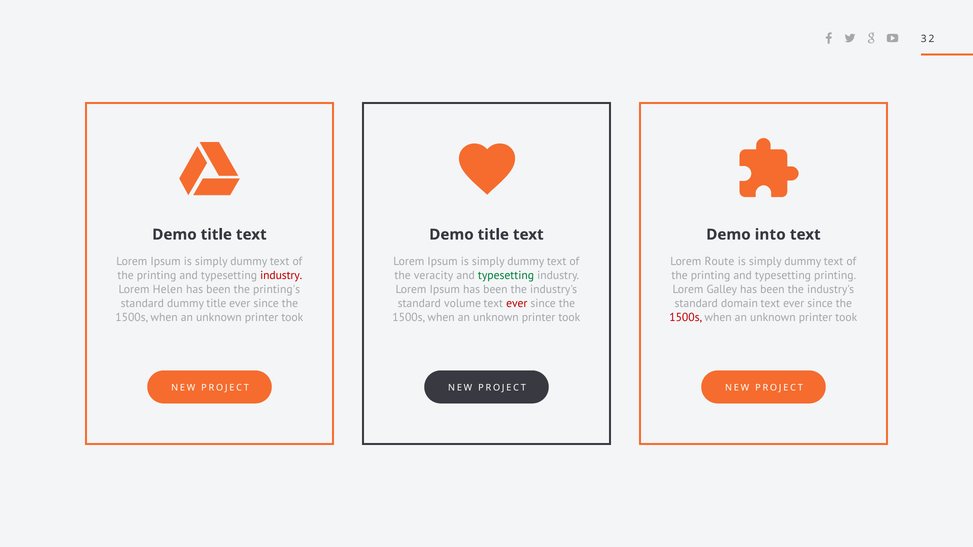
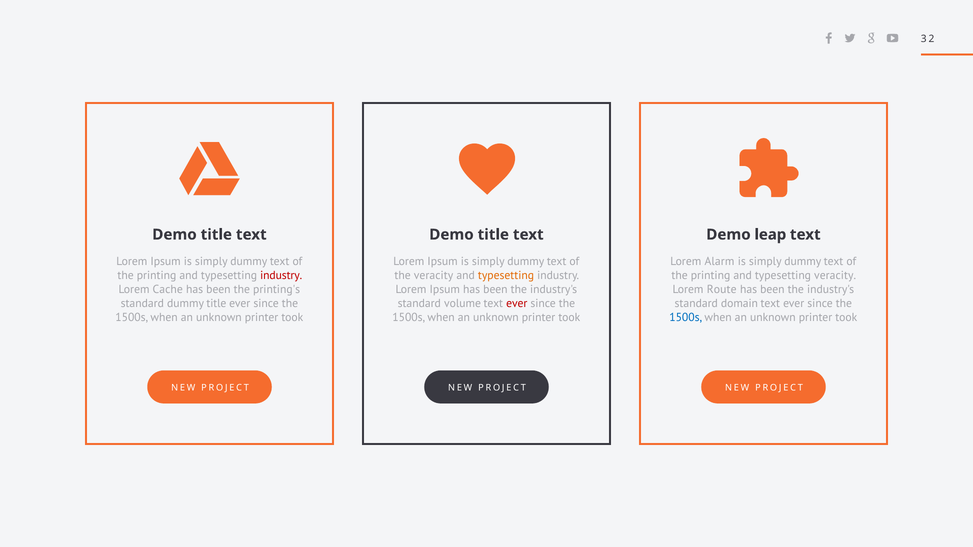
into: into -> leap
Route: Route -> Alarm
typesetting at (506, 275) colour: green -> orange
typesetting printing: printing -> veracity
Helen: Helen -> Cache
Galley: Galley -> Route
1500s at (686, 318) colour: red -> blue
